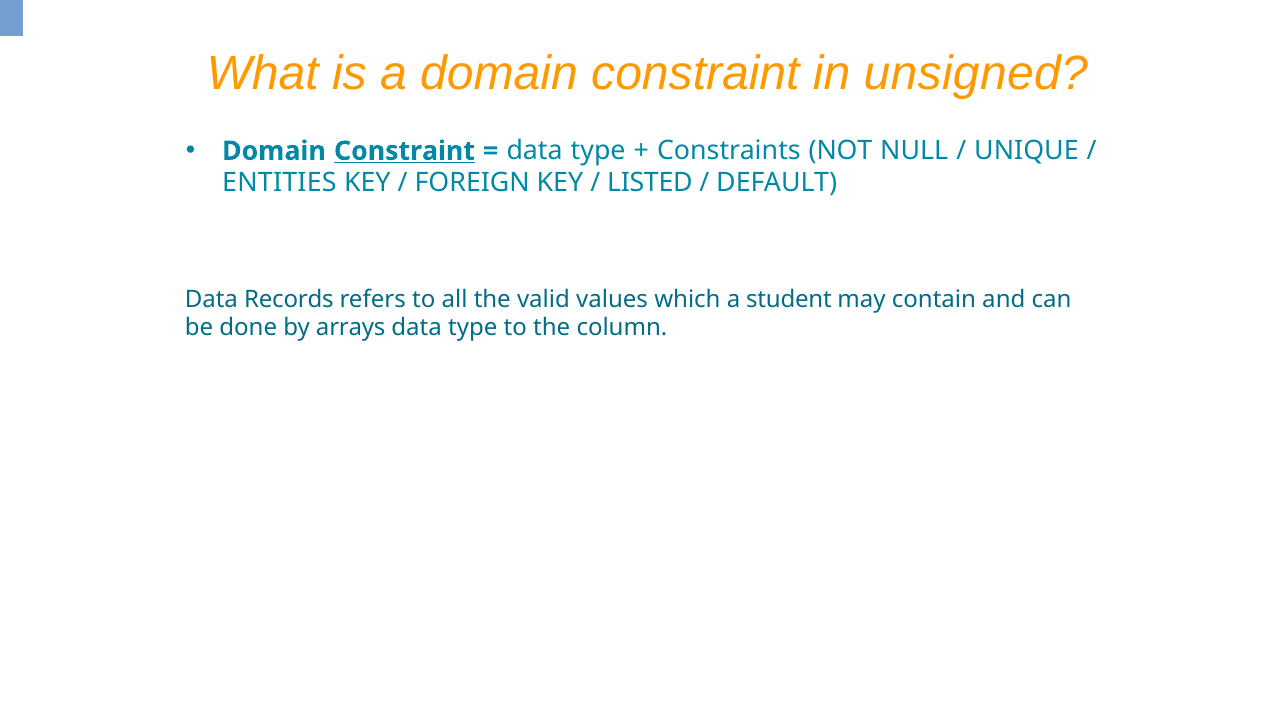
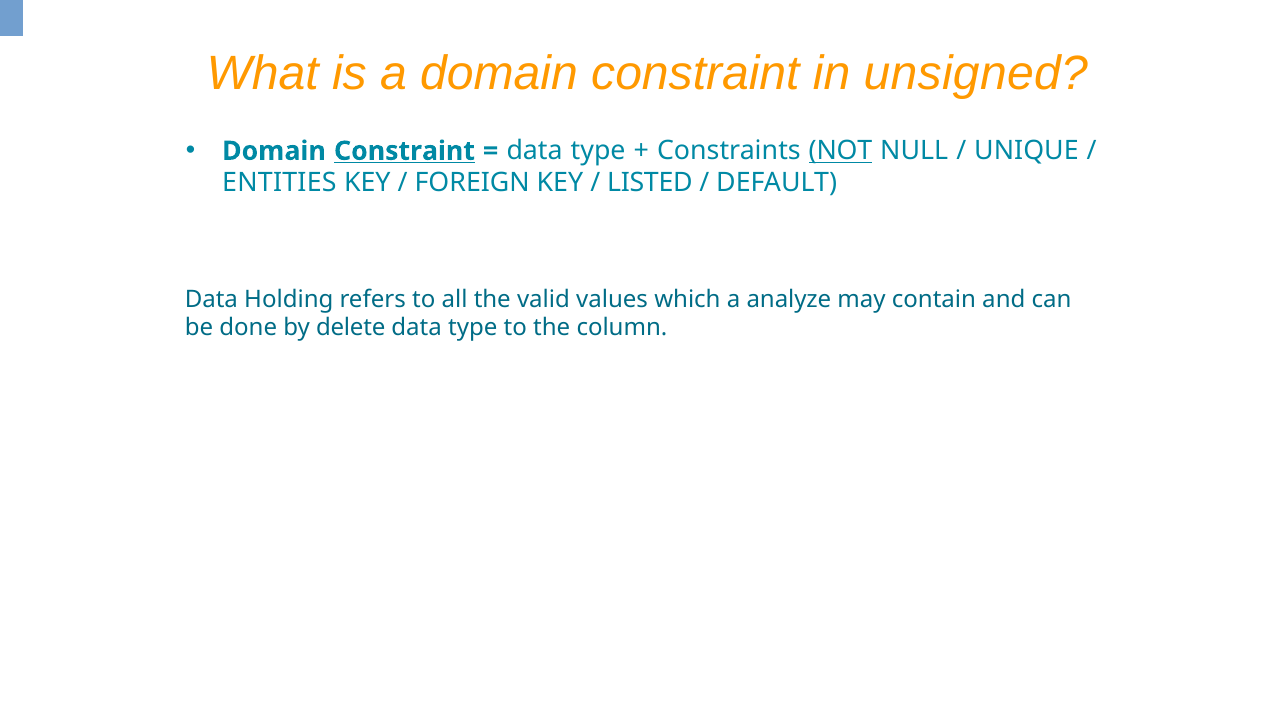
NOT underline: none -> present
Records: Records -> Holding
student: student -> analyze
arrays: arrays -> delete
